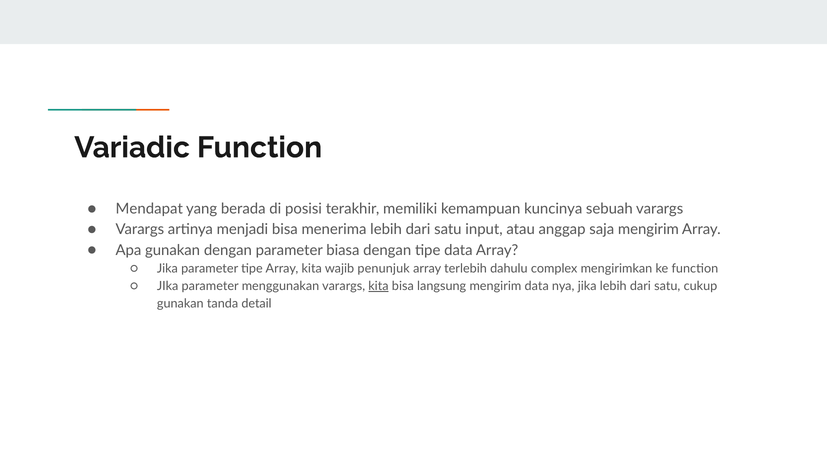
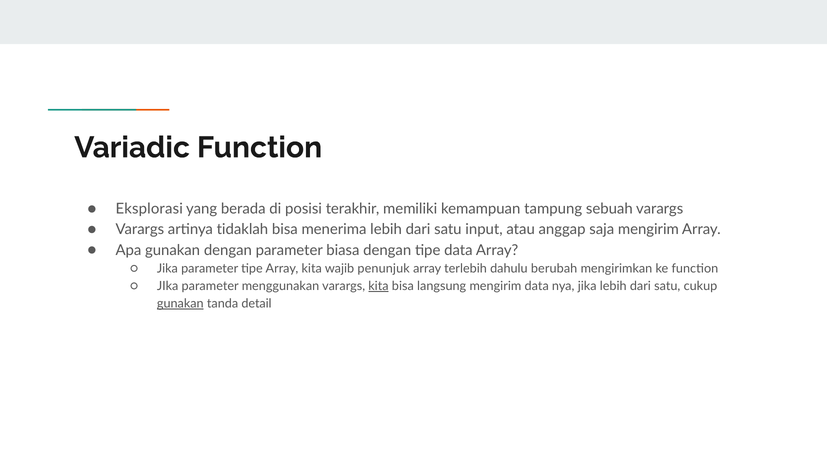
Mendapat: Mendapat -> Eksplorasi
kuncinya: kuncinya -> tampung
menjadi: menjadi -> tidaklah
complex: complex -> berubah
gunakan at (180, 304) underline: none -> present
